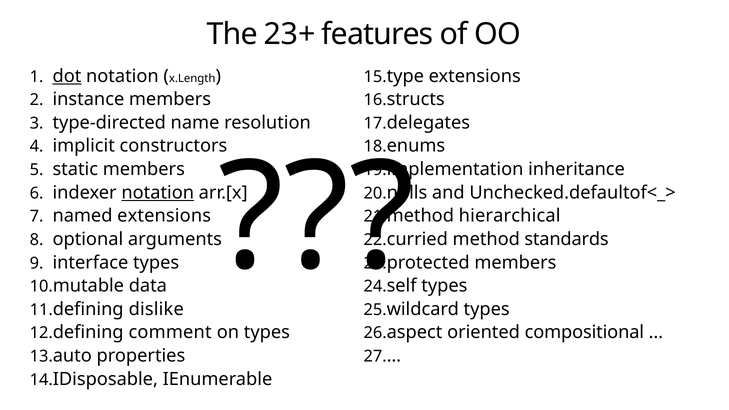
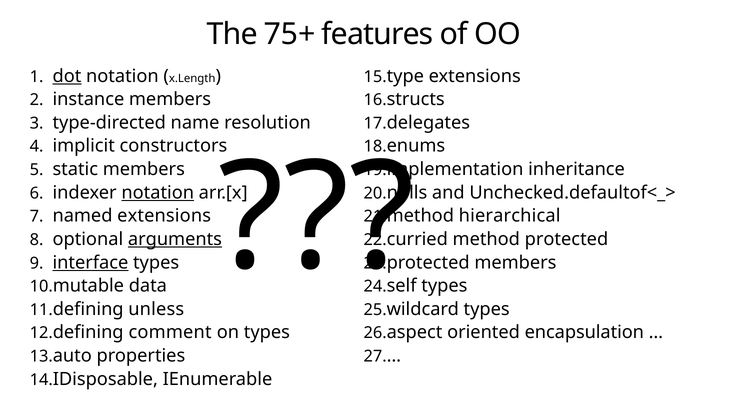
23+: 23+ -> 75+
standards: standards -> protected
arguments underline: none -> present
interface underline: none -> present
dislike: dislike -> unless
compositional: compositional -> encapsulation
